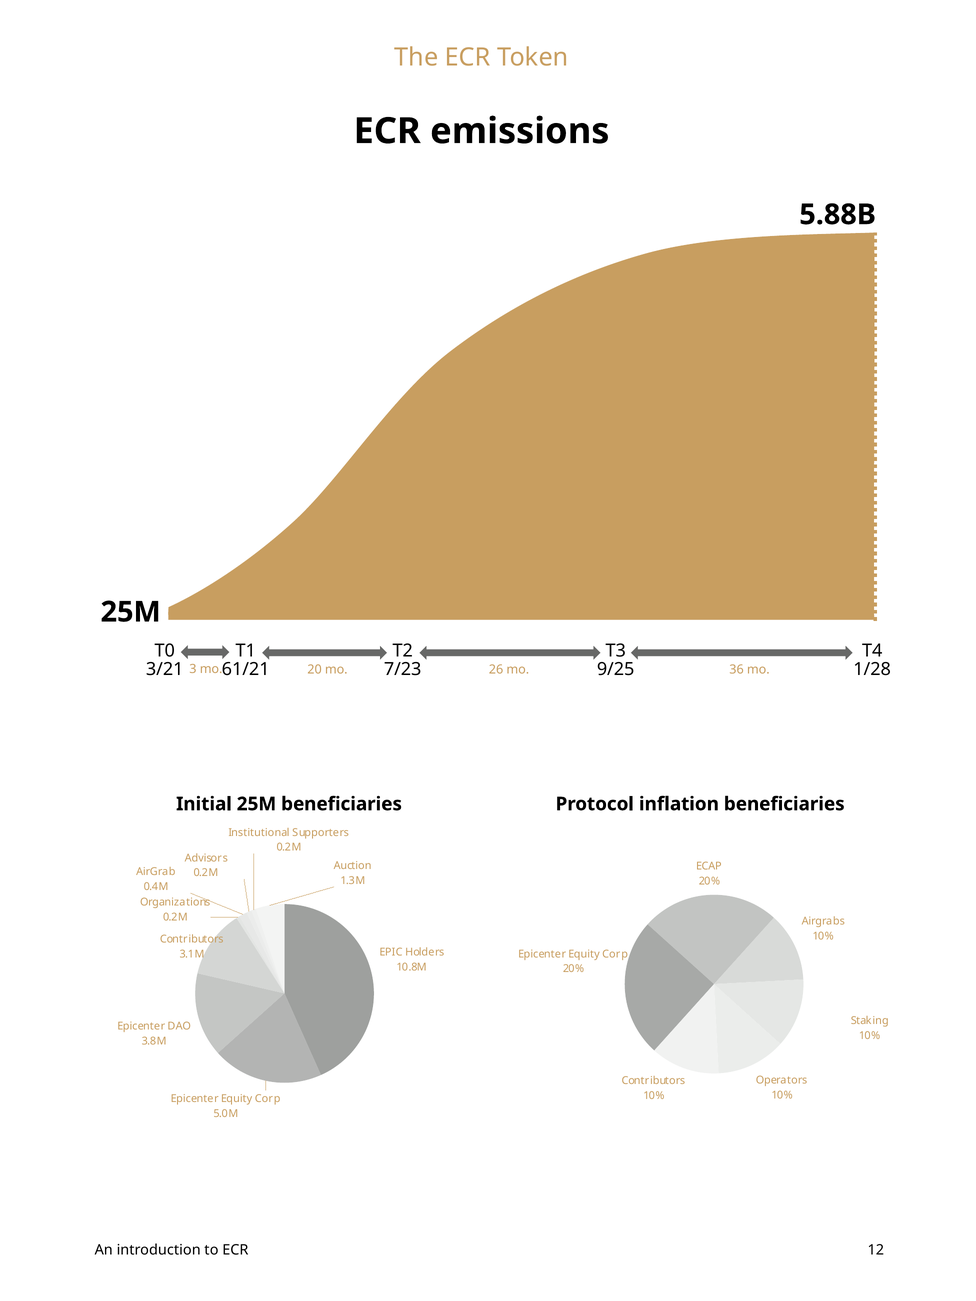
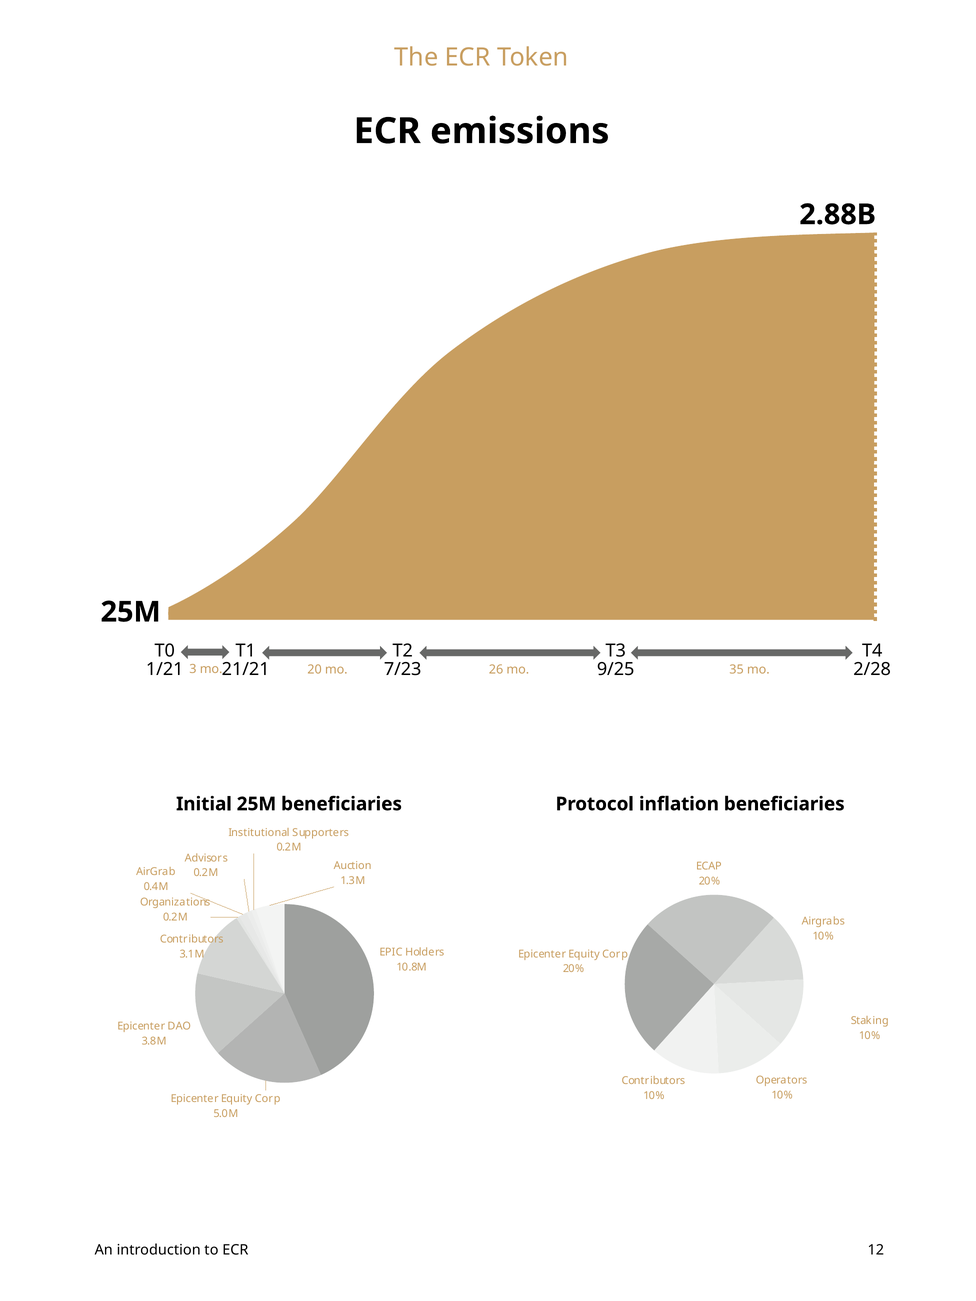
5.88B: 5.88B -> 2.88B
3/21: 3/21 -> 1/21
61/21: 61/21 -> 21/21
36: 36 -> 35
1/28: 1/28 -> 2/28
